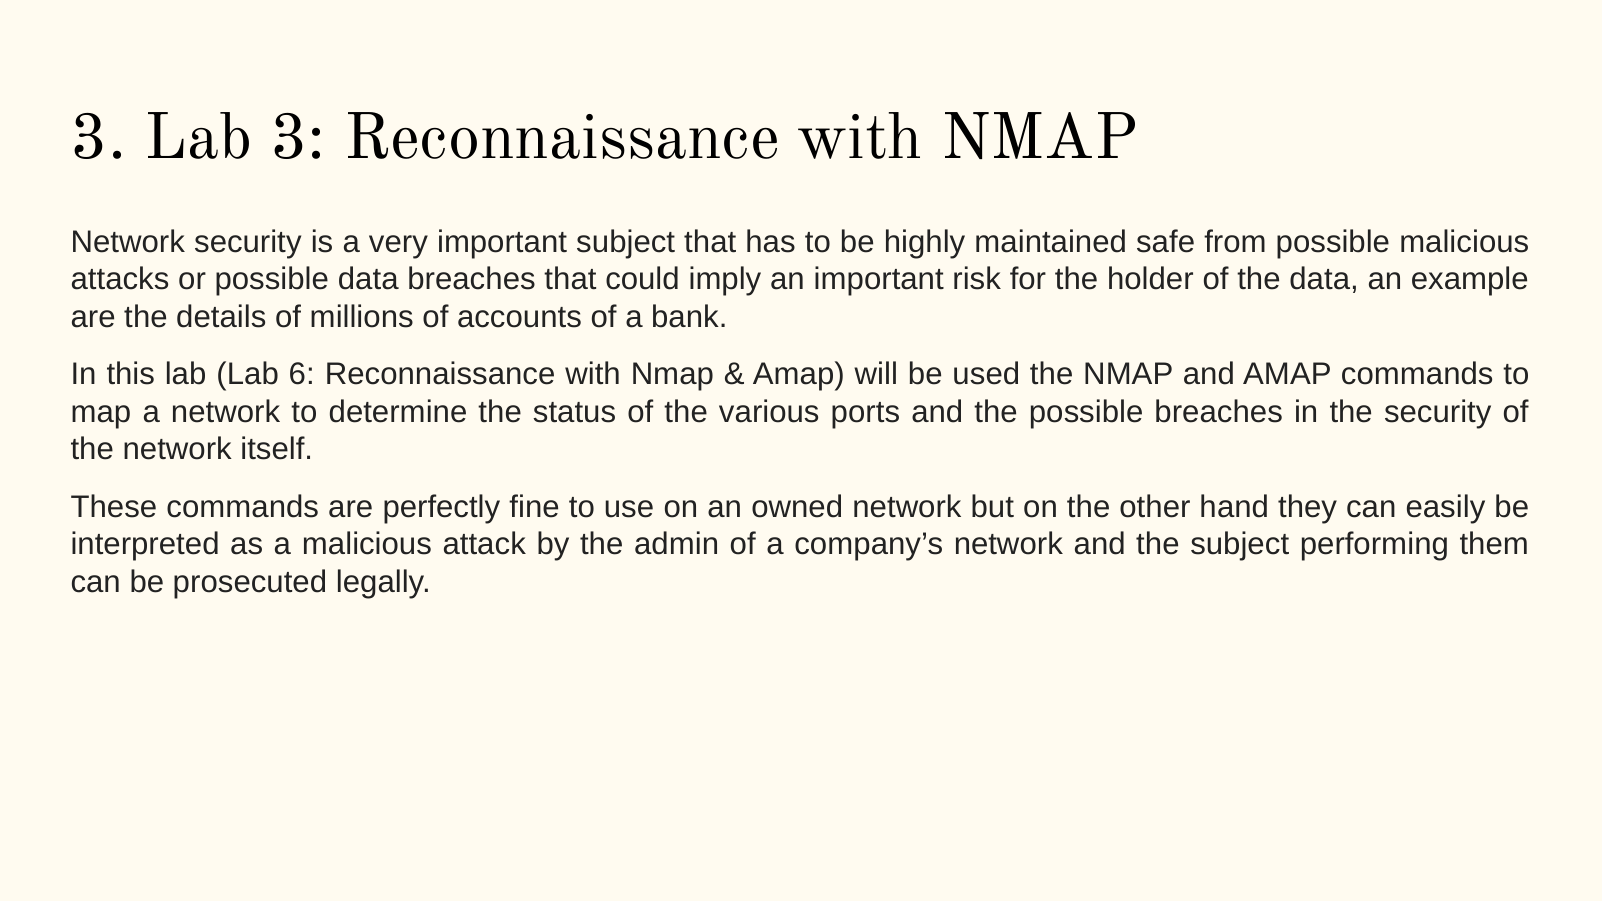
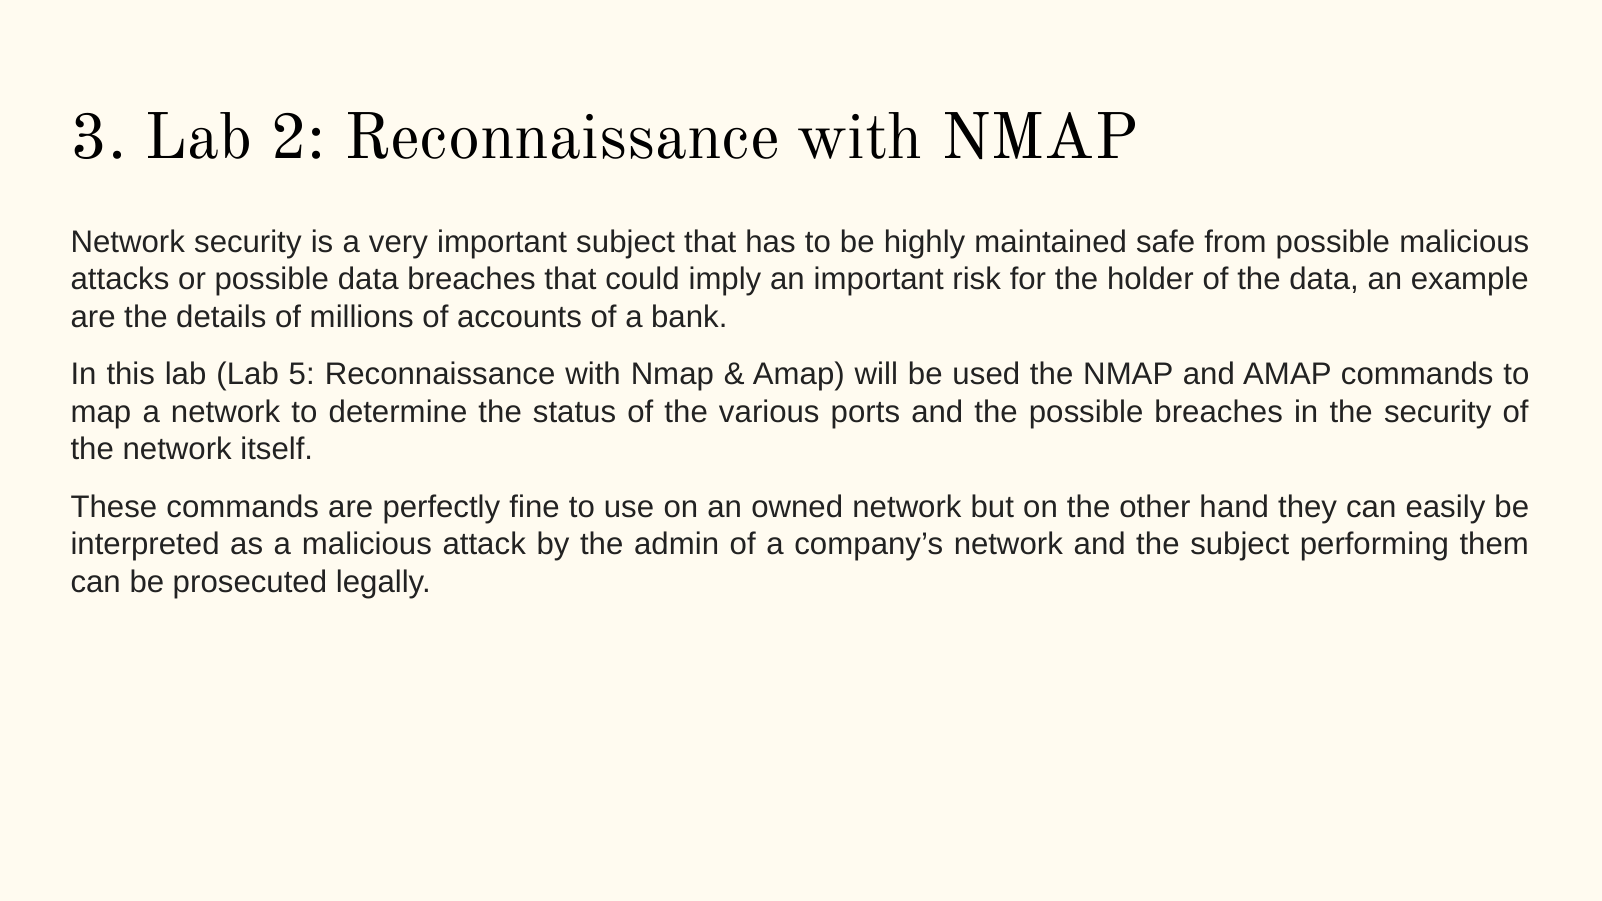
Lab 3: 3 -> 2
6: 6 -> 5
